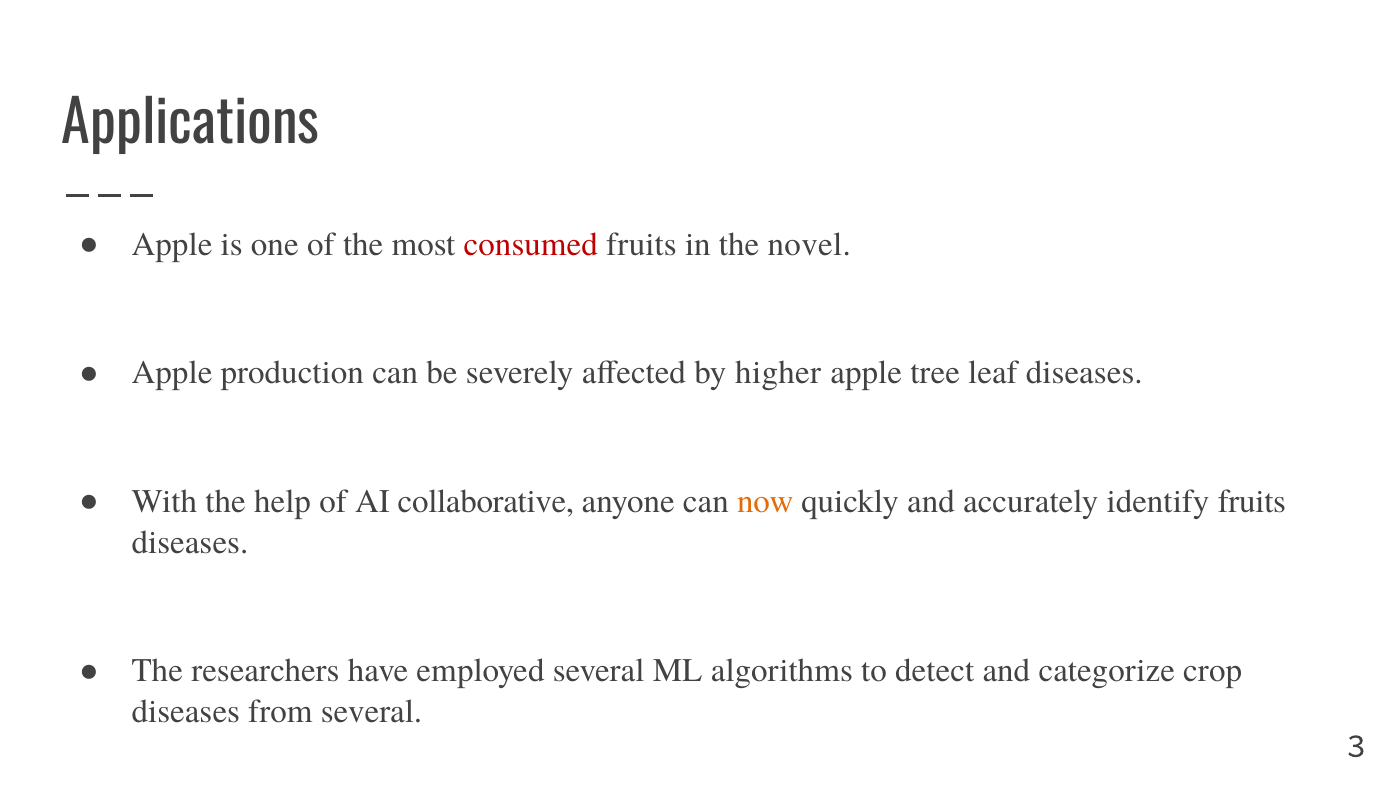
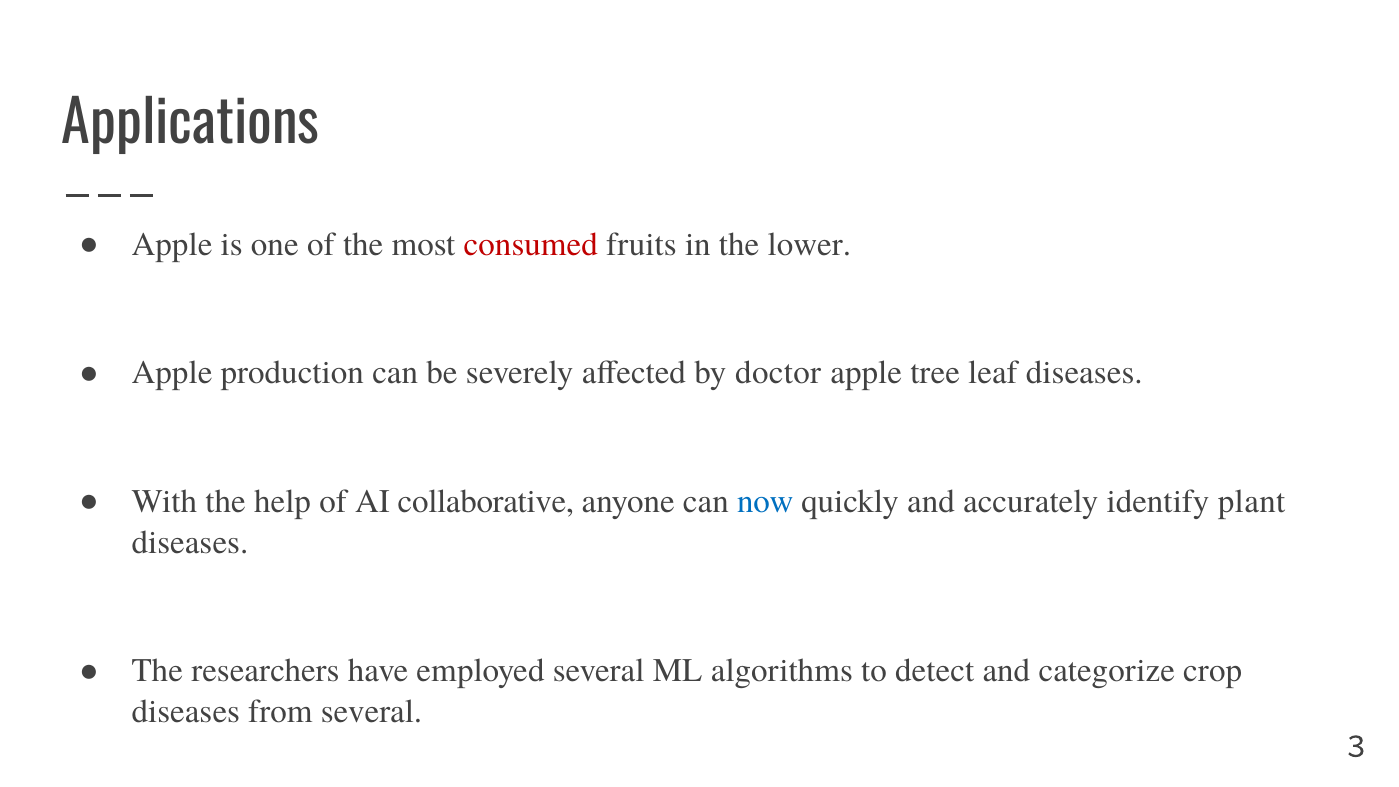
novel: novel -> lower
higher: higher -> doctor
now colour: orange -> blue
identify fruits: fruits -> plant
